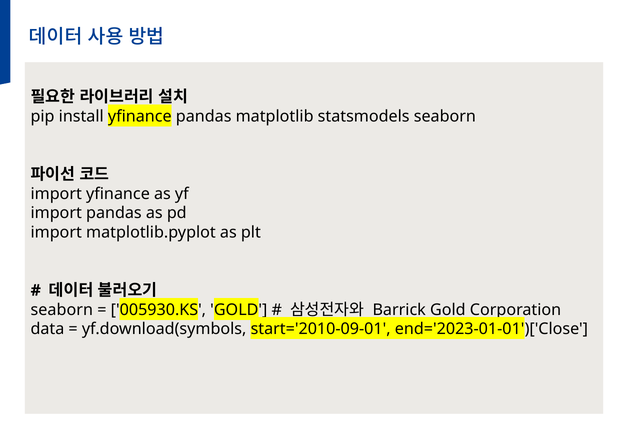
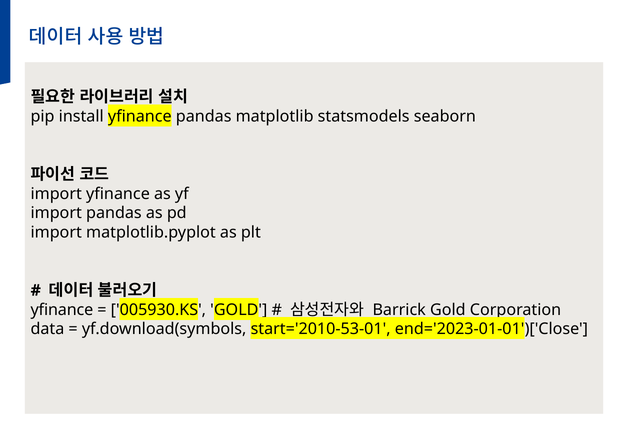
seaborn at (62, 310): seaborn -> yfinance
start='2010-09-01: start='2010-09-01 -> start='2010-53-01
